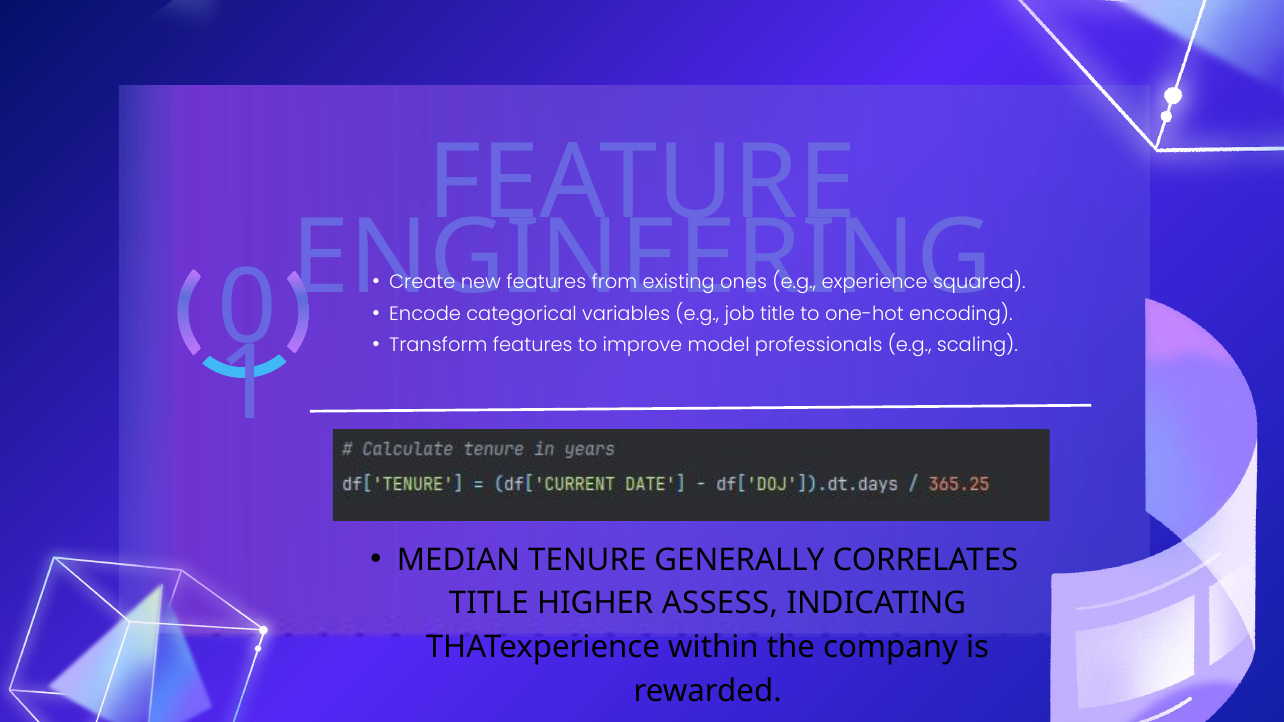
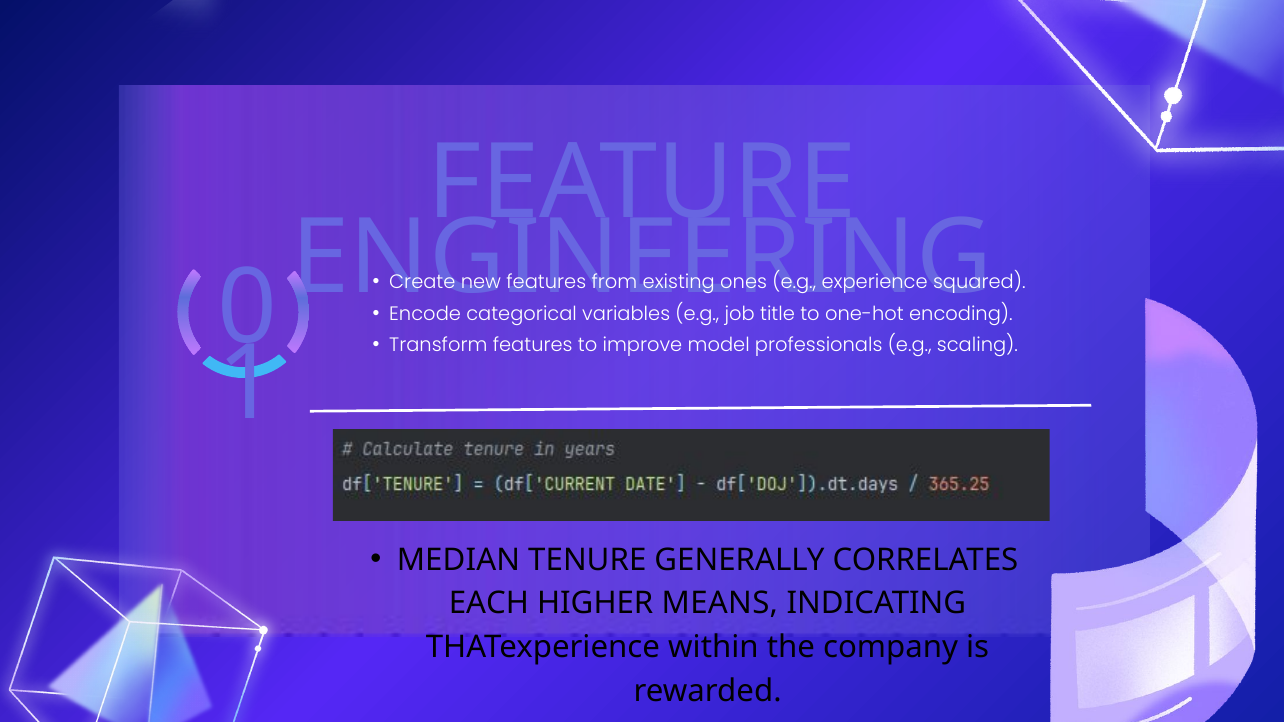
TITLE at (489, 604): TITLE -> EACH
ASSESS: ASSESS -> MEANS
